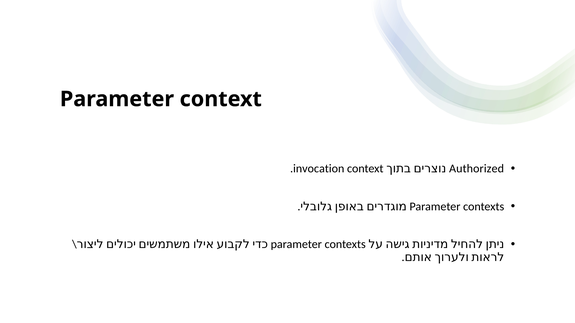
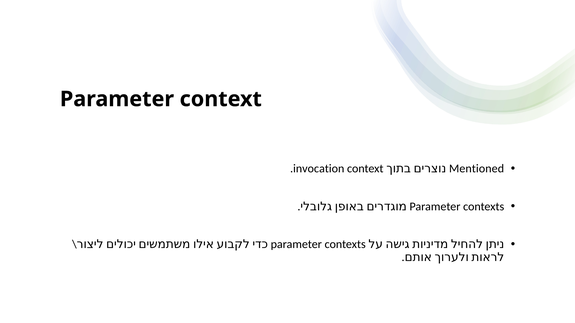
Authorized: Authorized -> Mentioned
